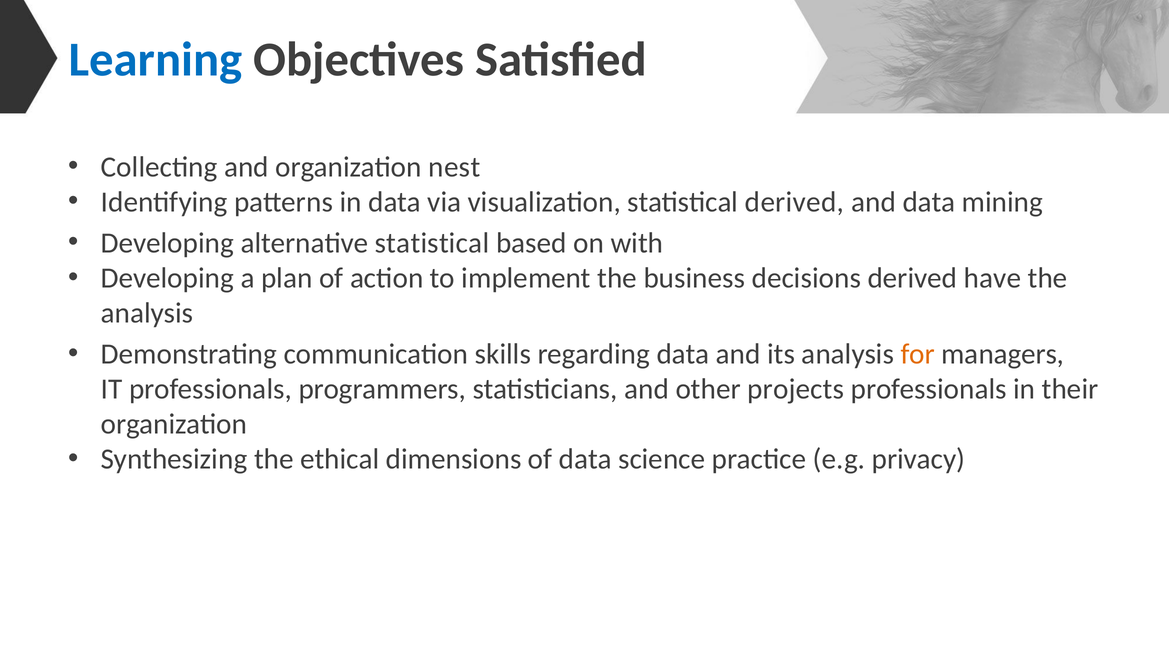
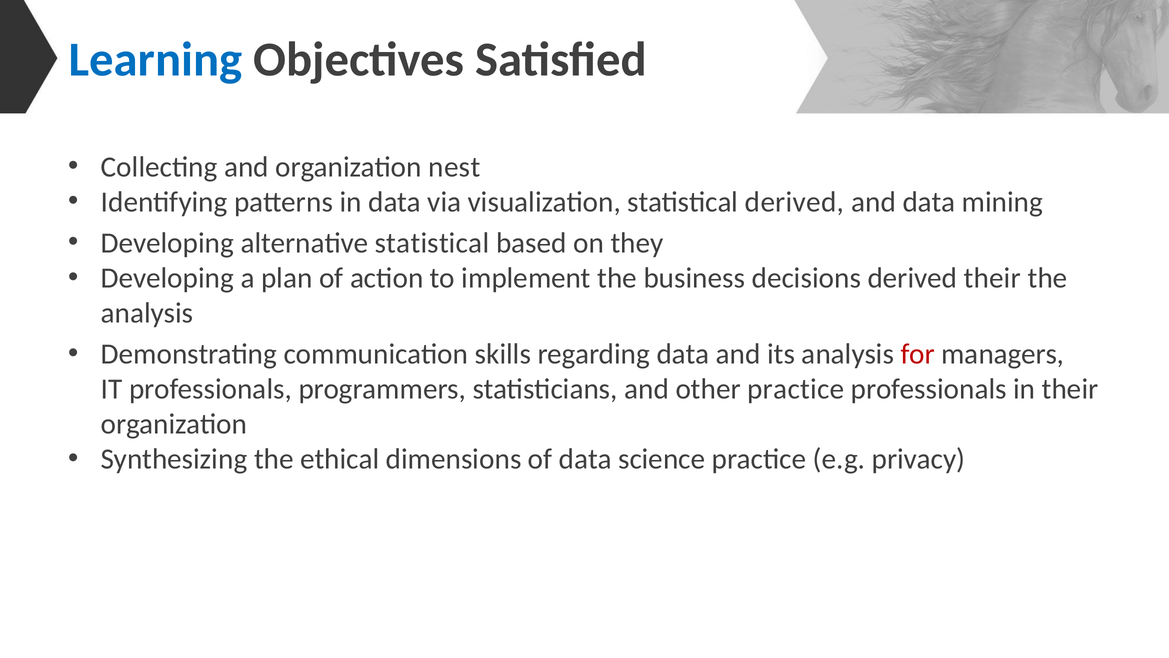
with: with -> they
derived have: have -> their
for colour: orange -> red
other projects: projects -> practice
